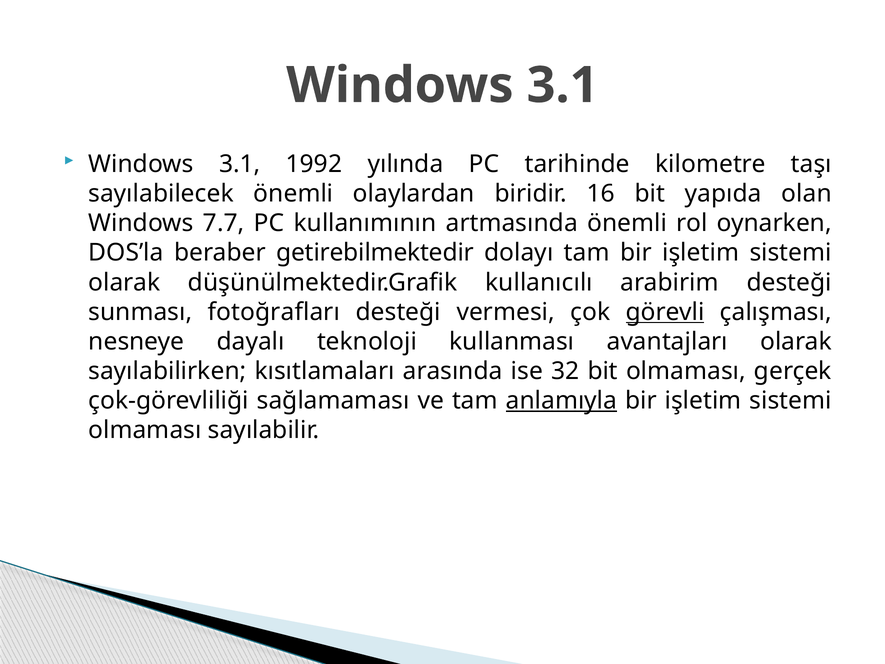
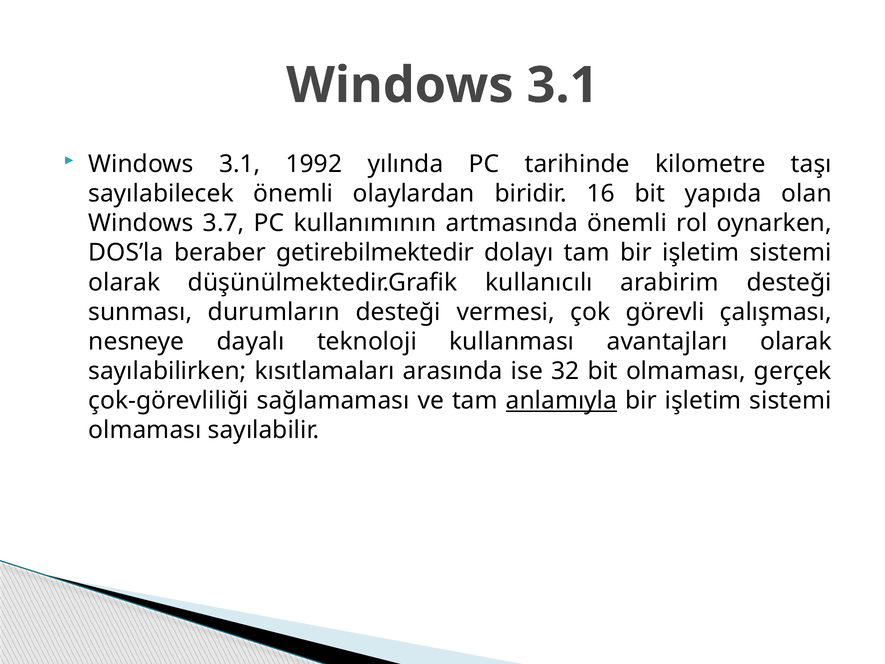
7.7: 7.7 -> 3.7
fotoğrafları: fotoğrafları -> durumların
görevli underline: present -> none
